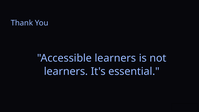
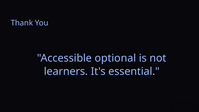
Accessible learners: learners -> optional
